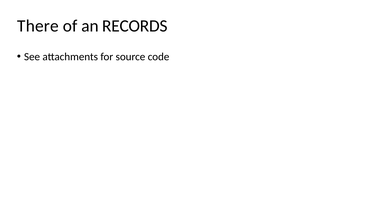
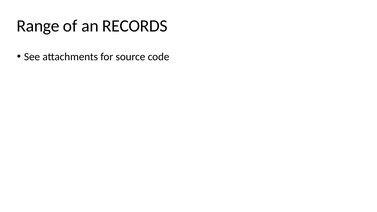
There: There -> Range
